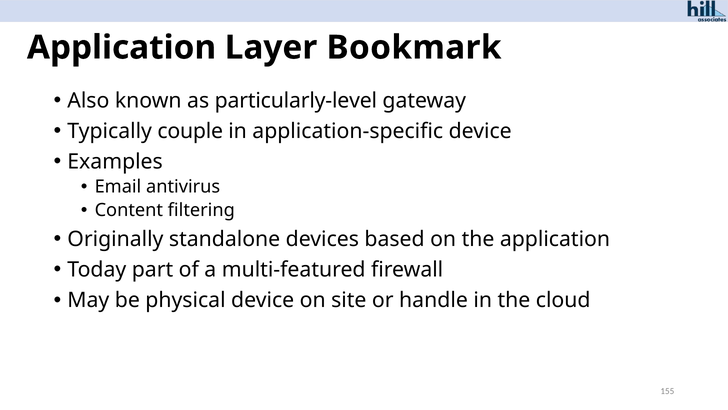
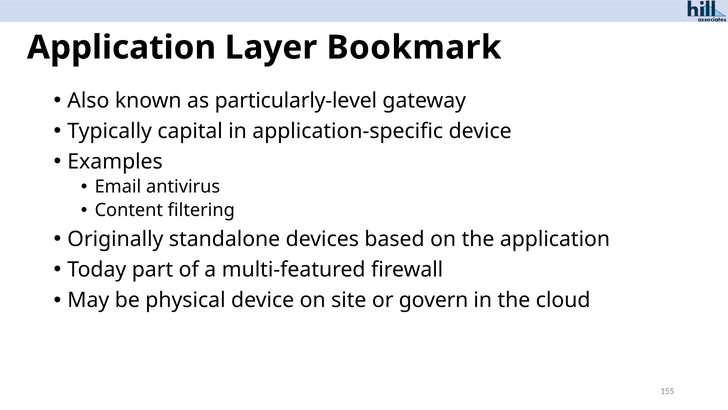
couple: couple -> capital
handle: handle -> govern
